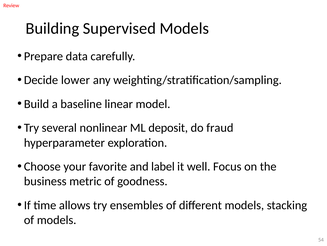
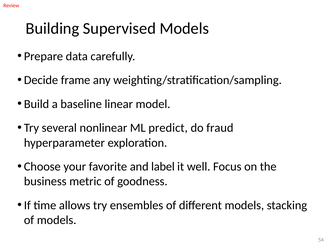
lower: lower -> frame
deposit: deposit -> predict
